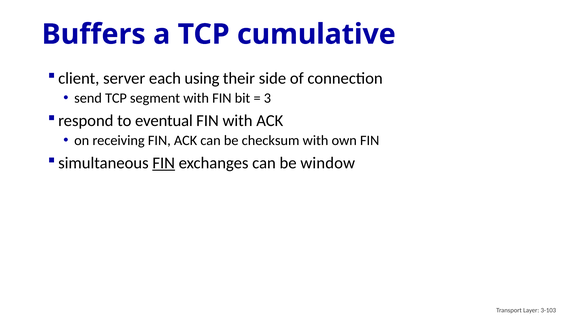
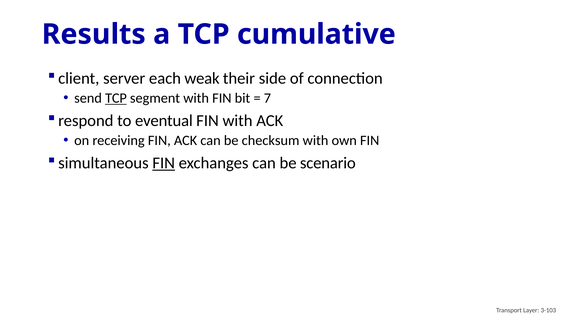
Buffers: Buffers -> Results
using: using -> weak
TCP at (116, 98) underline: none -> present
3: 3 -> 7
window: window -> scenario
